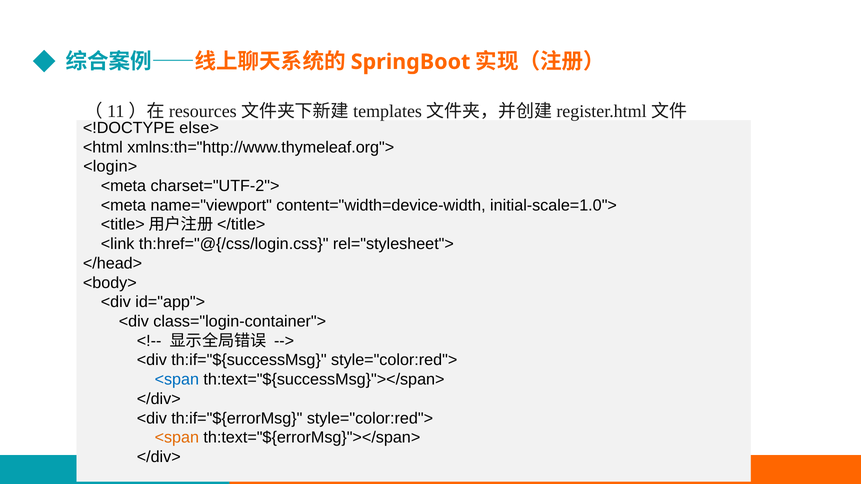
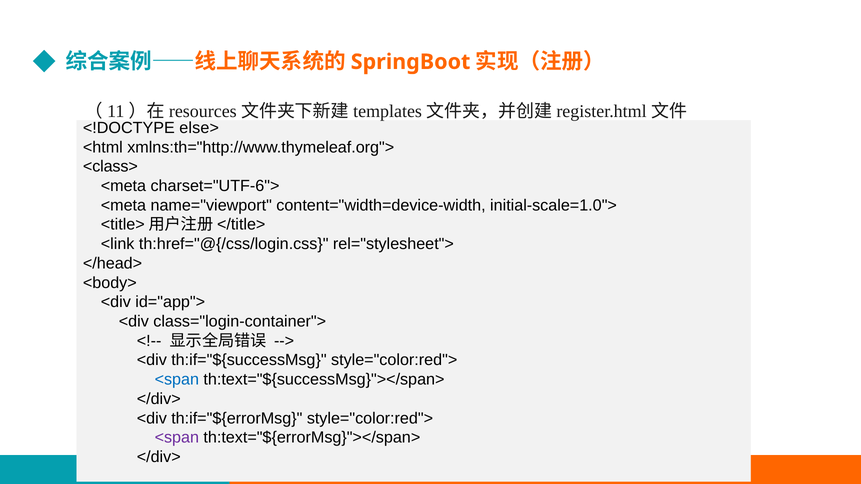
<login>: <login> -> <class>
charset="UTF-2">: charset="UTF-2"> -> charset="UTF-6">
<span at (177, 438) colour: orange -> purple
